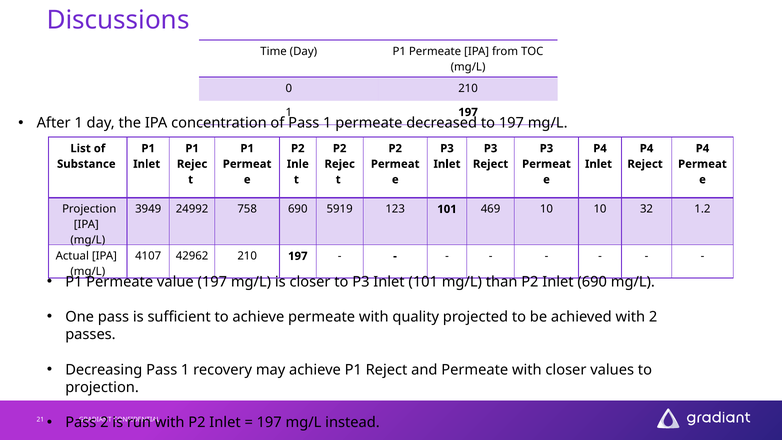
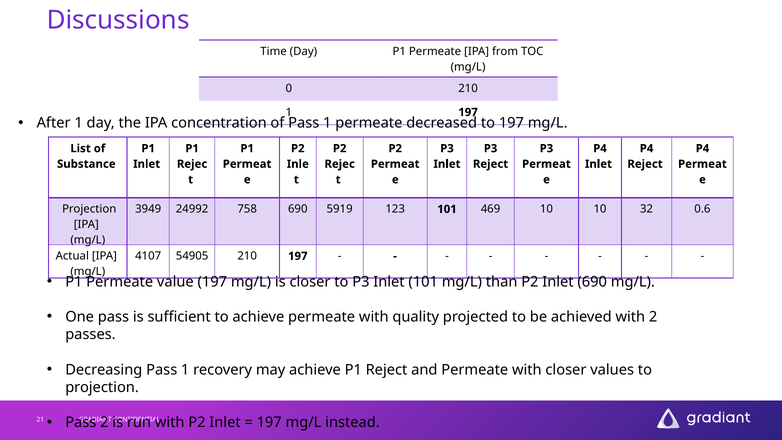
1.2: 1.2 -> 0.6
42962: 42962 -> 54905
